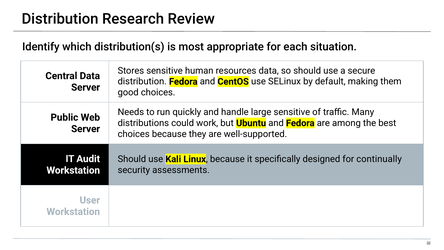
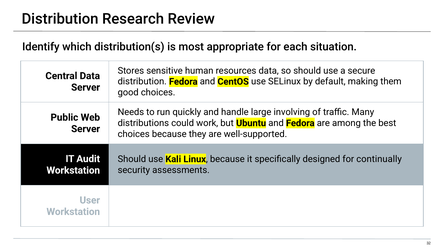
large sensitive: sensitive -> involving
